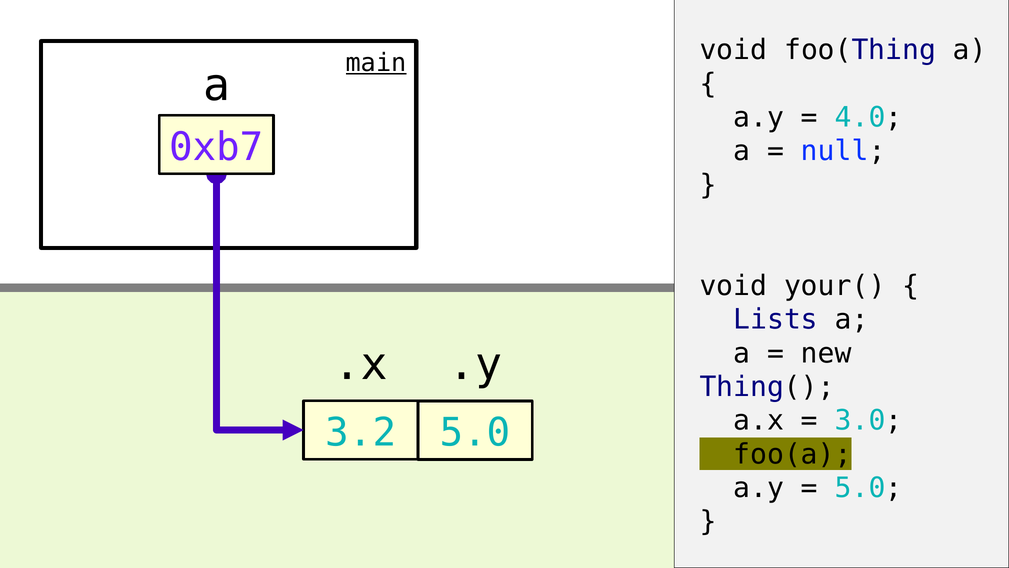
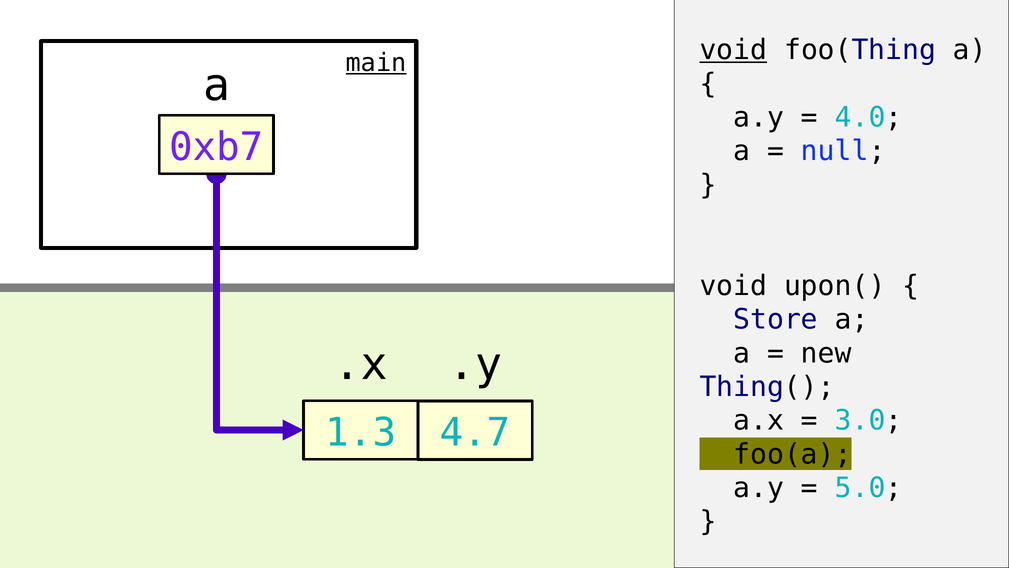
void at (733, 50) underline: none -> present
your(: your( -> upon(
Lists: Lists -> Store
3.2: 3.2 -> 1.3
5.0 at (475, 433): 5.0 -> 4.7
